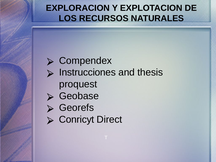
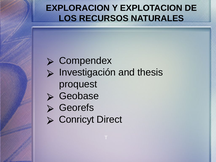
Instrucciones: Instrucciones -> Investigación
